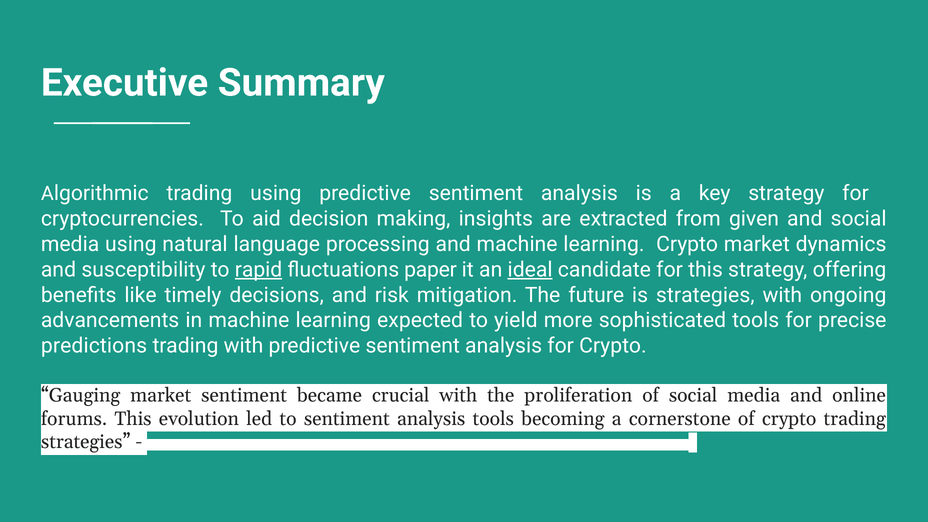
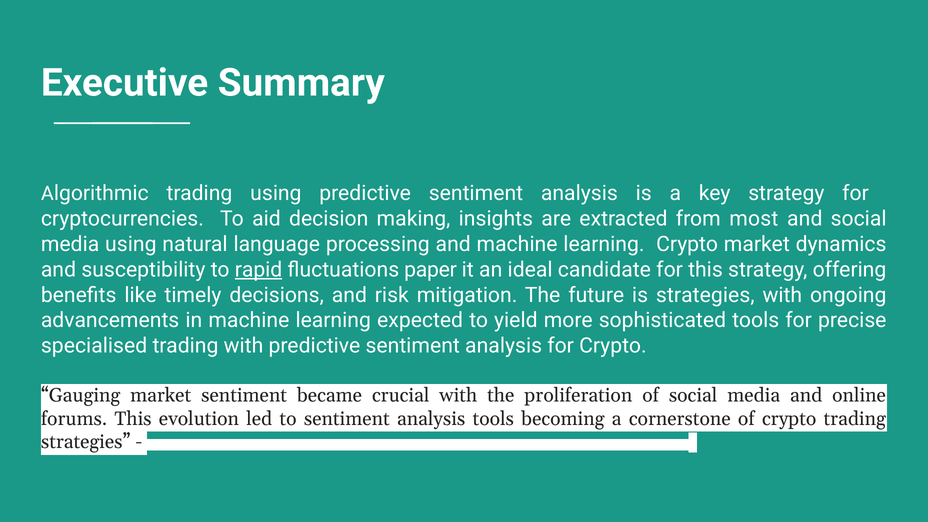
given: given -> most
ideal underline: present -> none
predictions: predictions -> specialised
